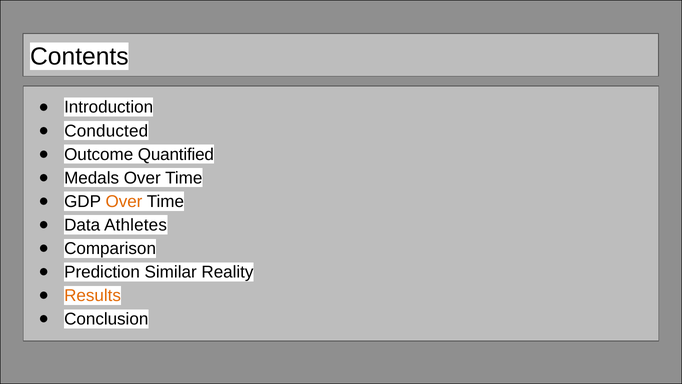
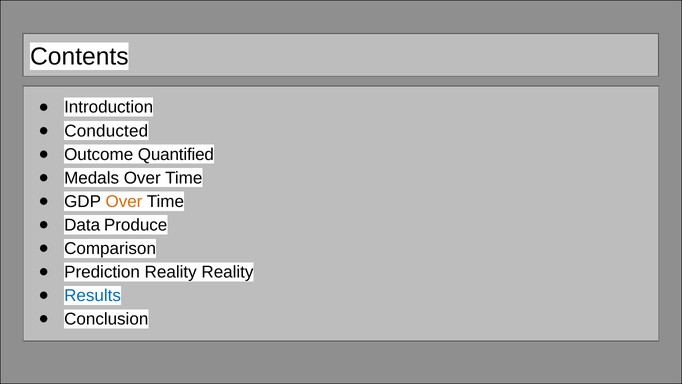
Athletes: Athletes -> Produce
Prediction Similar: Similar -> Reality
Results colour: orange -> blue
